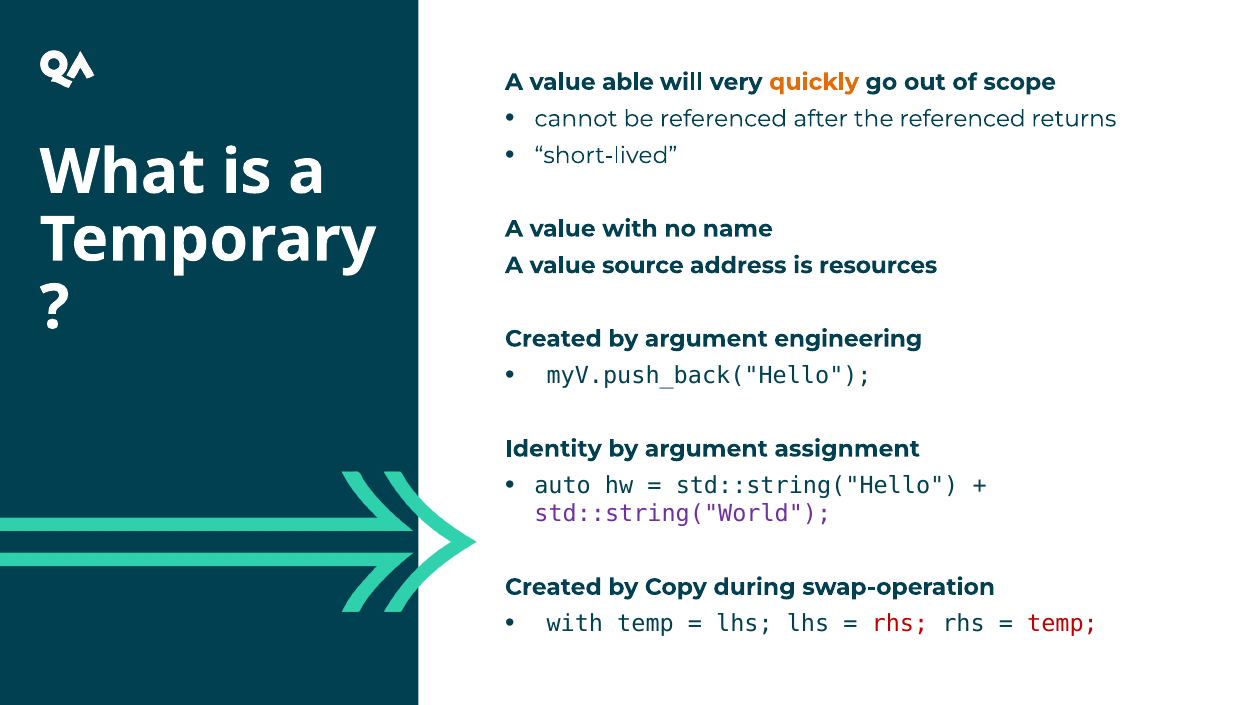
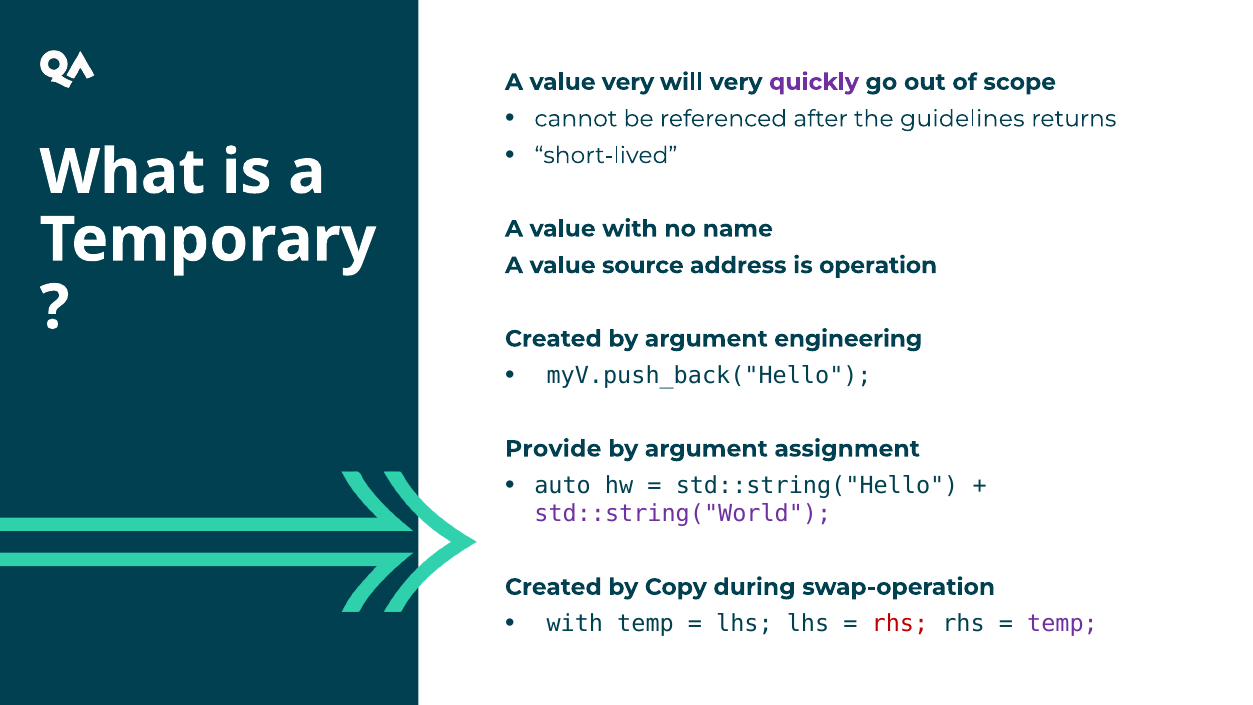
value able: able -> very
quickly colour: orange -> purple
the referenced: referenced -> guidelines
resources: resources -> operation
Identity: Identity -> Provide
temp at (1062, 624) colour: red -> purple
